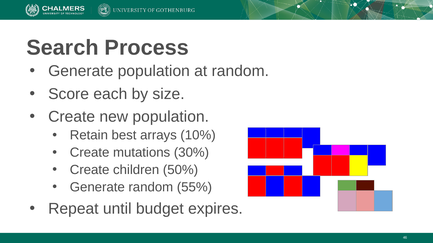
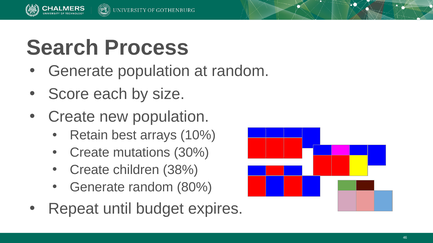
50%: 50% -> 38%
55%: 55% -> 80%
